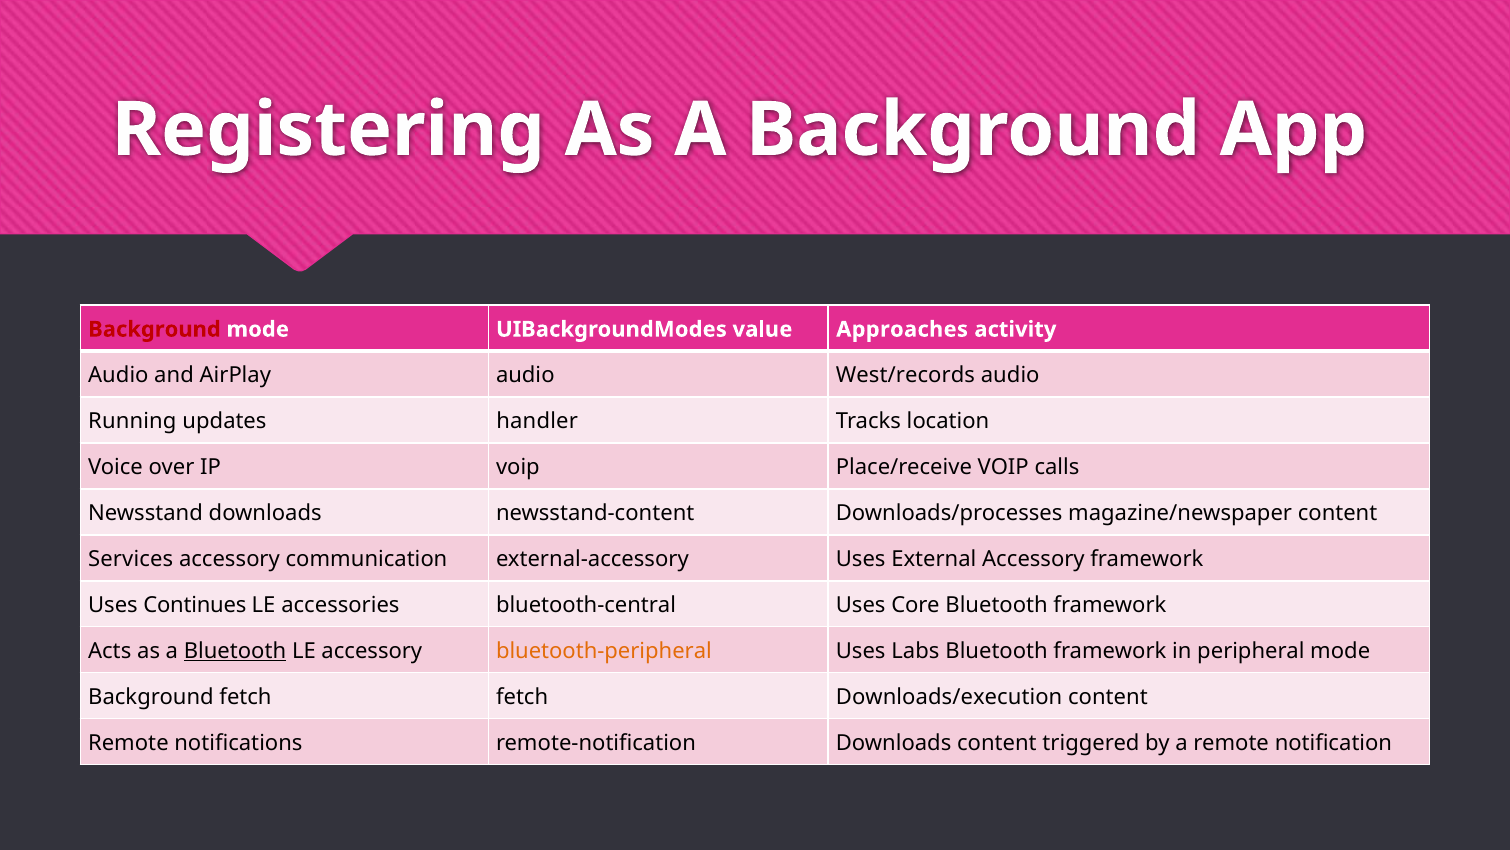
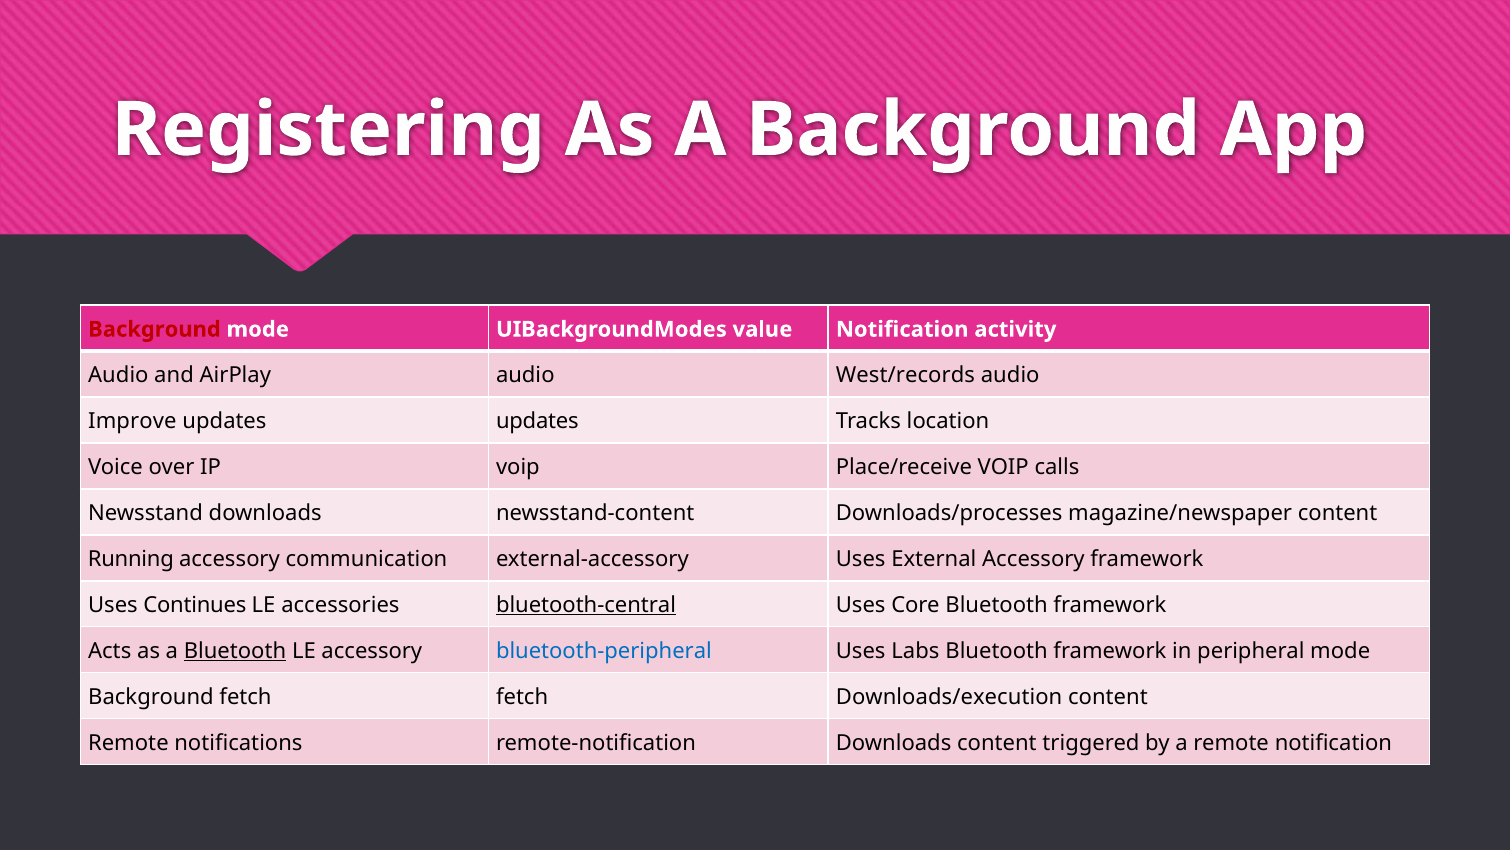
value Approaches: Approaches -> Notification
Running: Running -> Improve
updates handler: handler -> updates
Services: Services -> Running
bluetooth-central underline: none -> present
bluetooth-peripheral colour: orange -> blue
